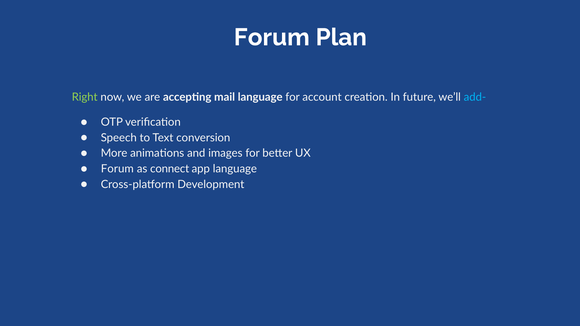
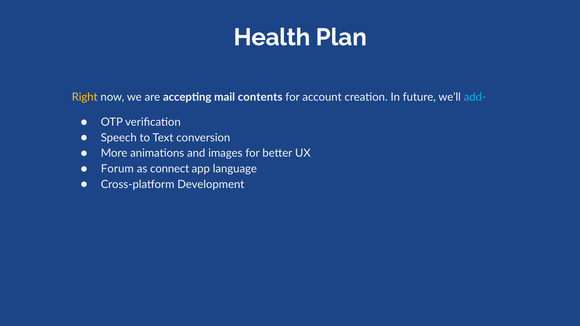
Forum at (272, 37): Forum -> Health
Right colour: light green -> yellow
mail language: language -> contents
